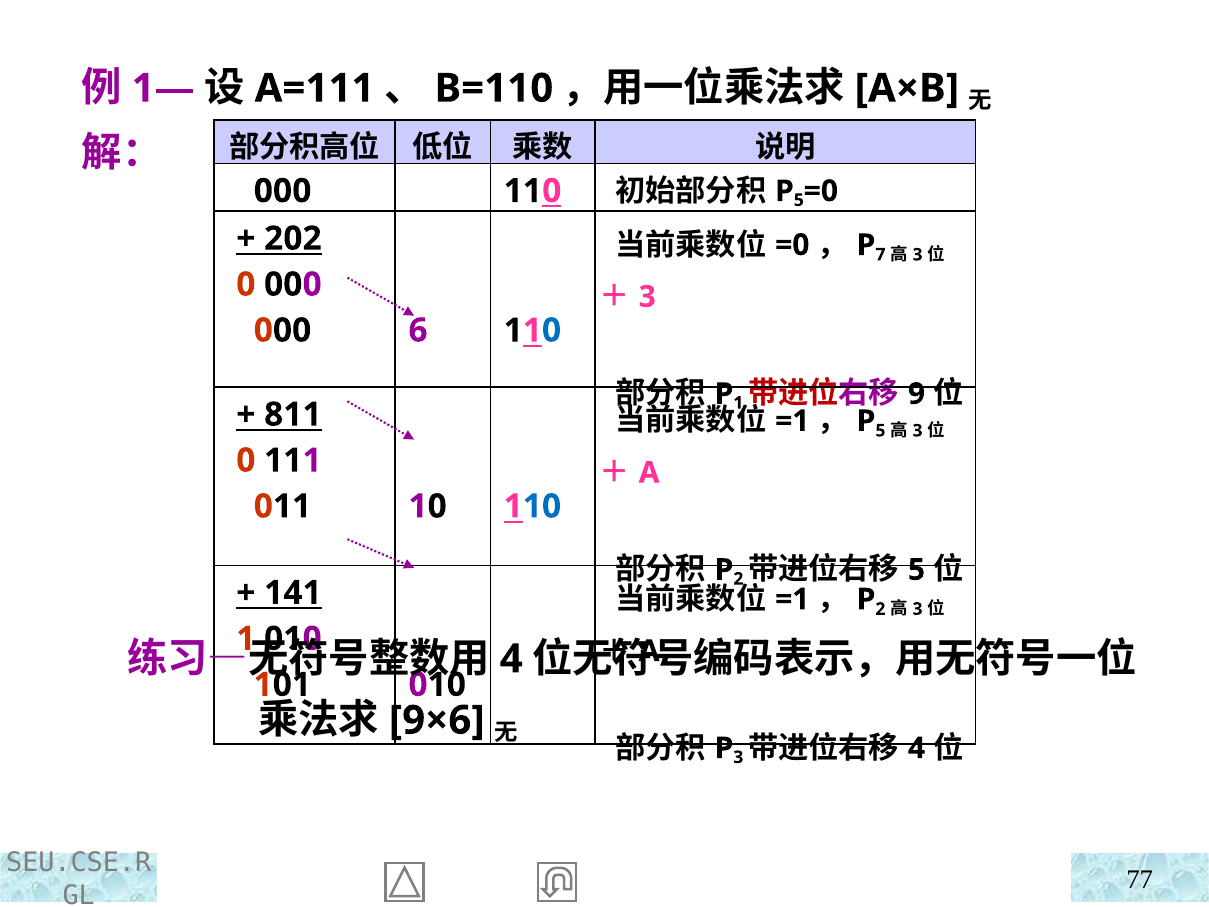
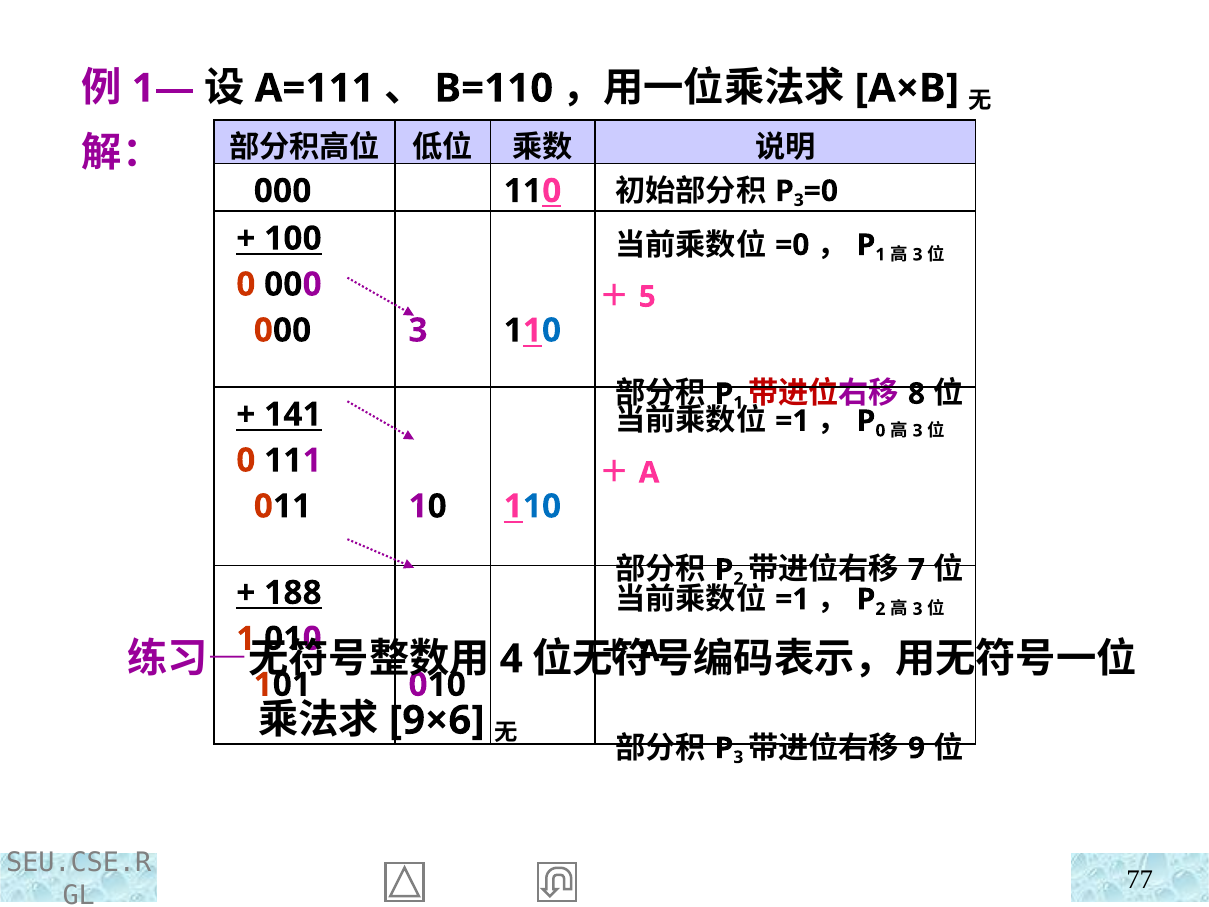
5 at (799, 200): 5 -> 3
202: 202 -> 100
7 at (880, 255): 7 -> 1
3 at (647, 297): 3 -> 5
000 6: 6 -> 3
9: 9 -> 8
811: 811 -> 141
5 at (880, 431): 5 -> 0
5 at (916, 570): 5 -> 7
141: 141 -> 188
4 at (916, 748): 4 -> 9
